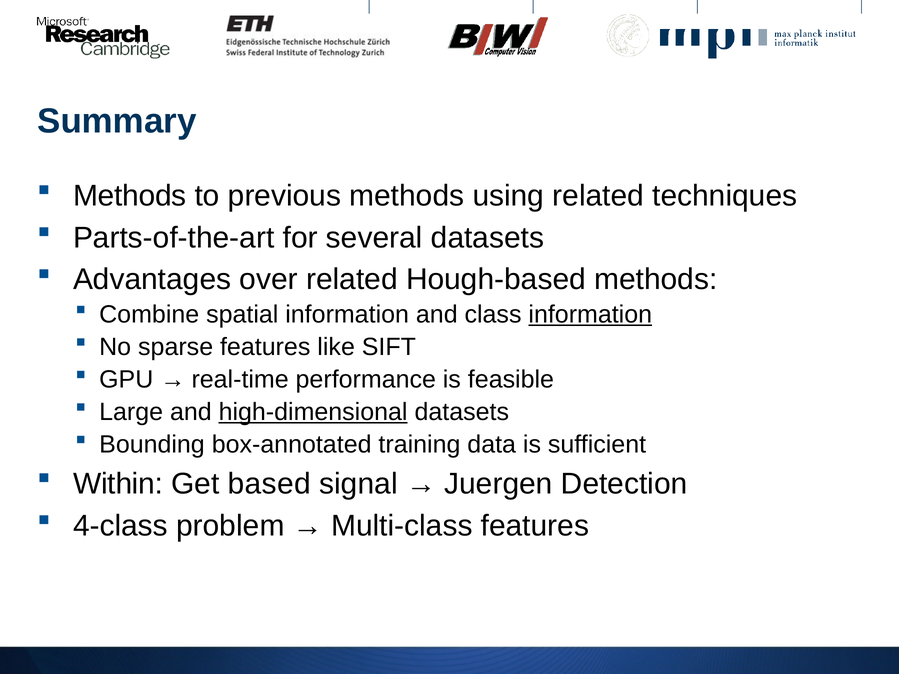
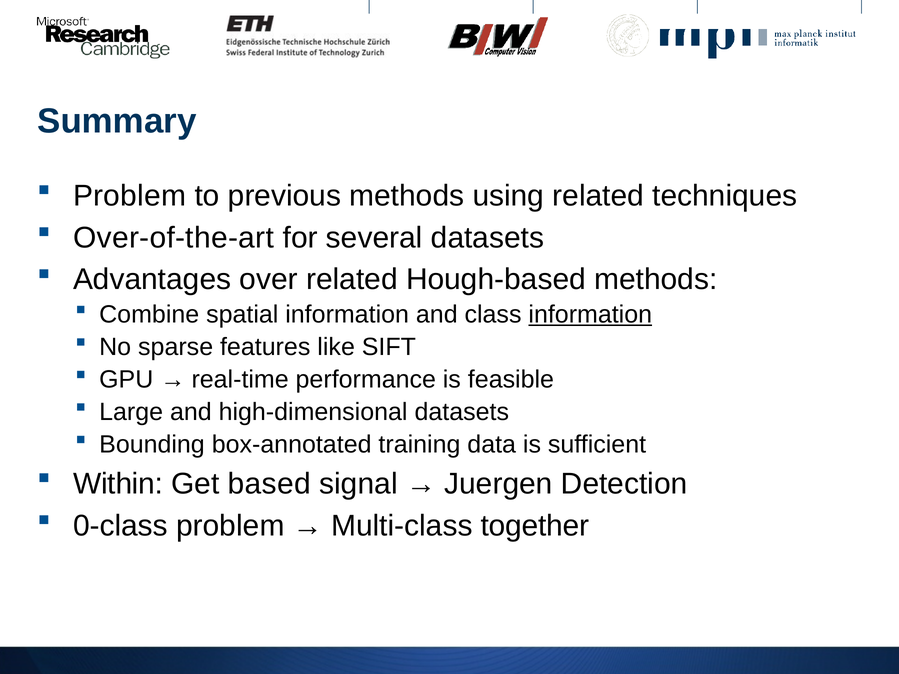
Methods at (130, 196): Methods -> Problem
Parts-of-the-art: Parts-of-the-art -> Over-of-the-art
high-dimensional underline: present -> none
4-class: 4-class -> 0-class
Multi-class features: features -> together
